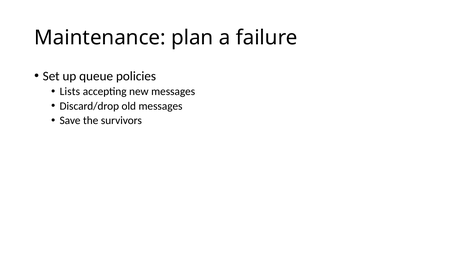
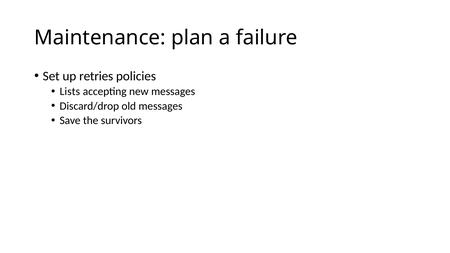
queue: queue -> retries
